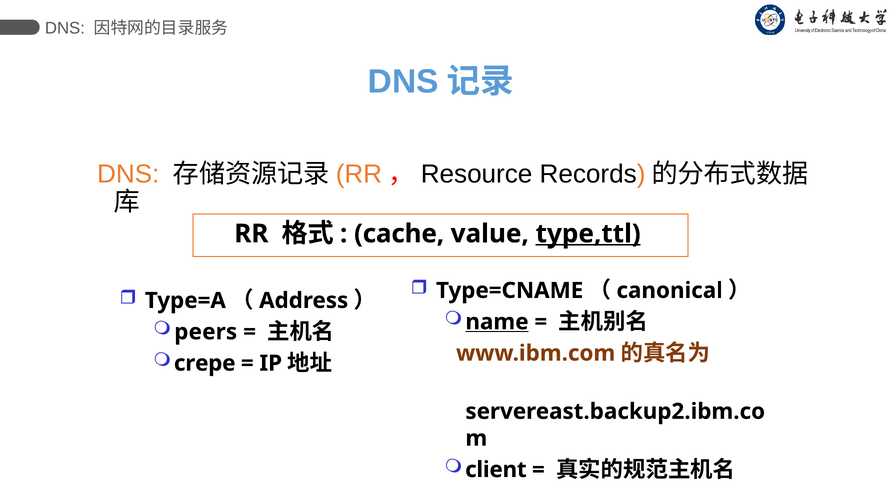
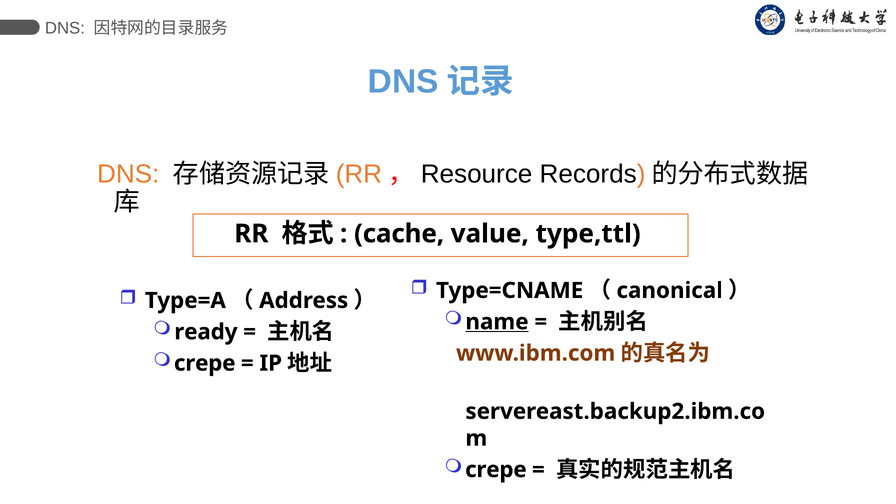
type,ttl underline: present -> none
peers: peers -> ready
client at (496, 470): client -> crepe
